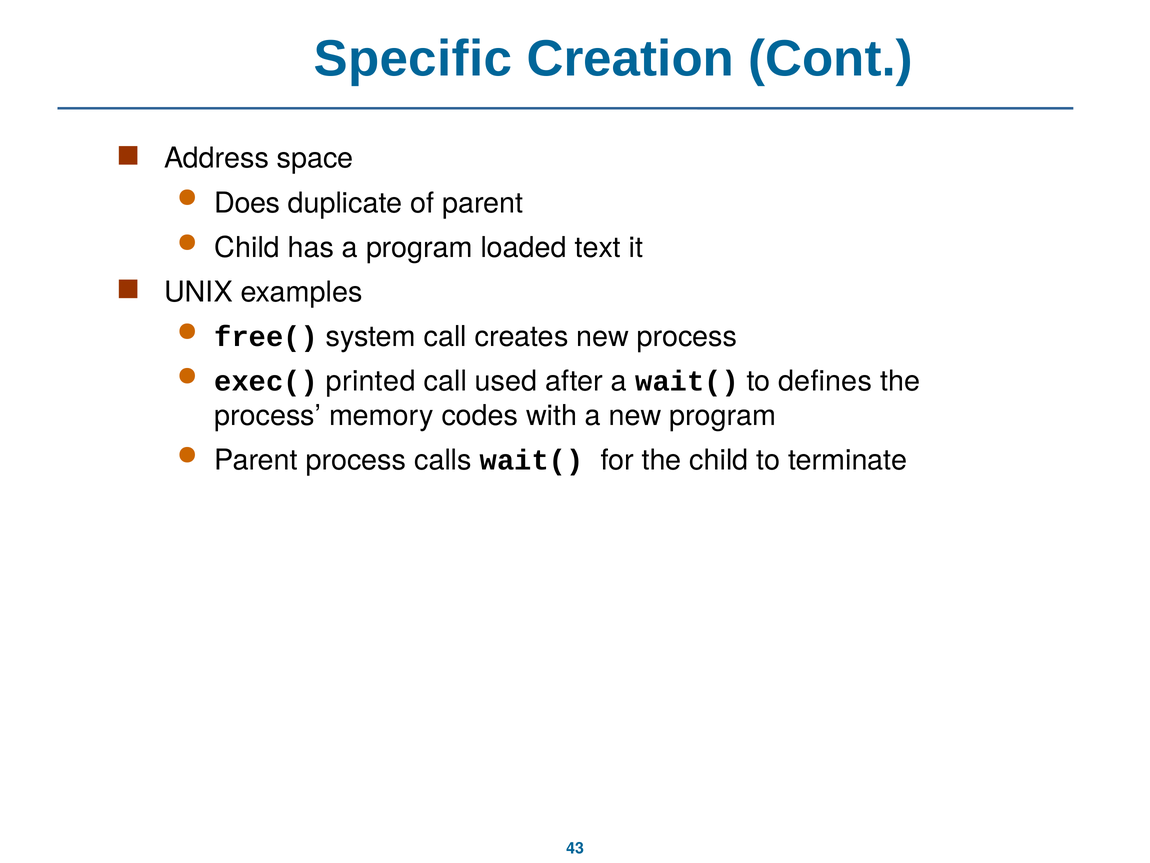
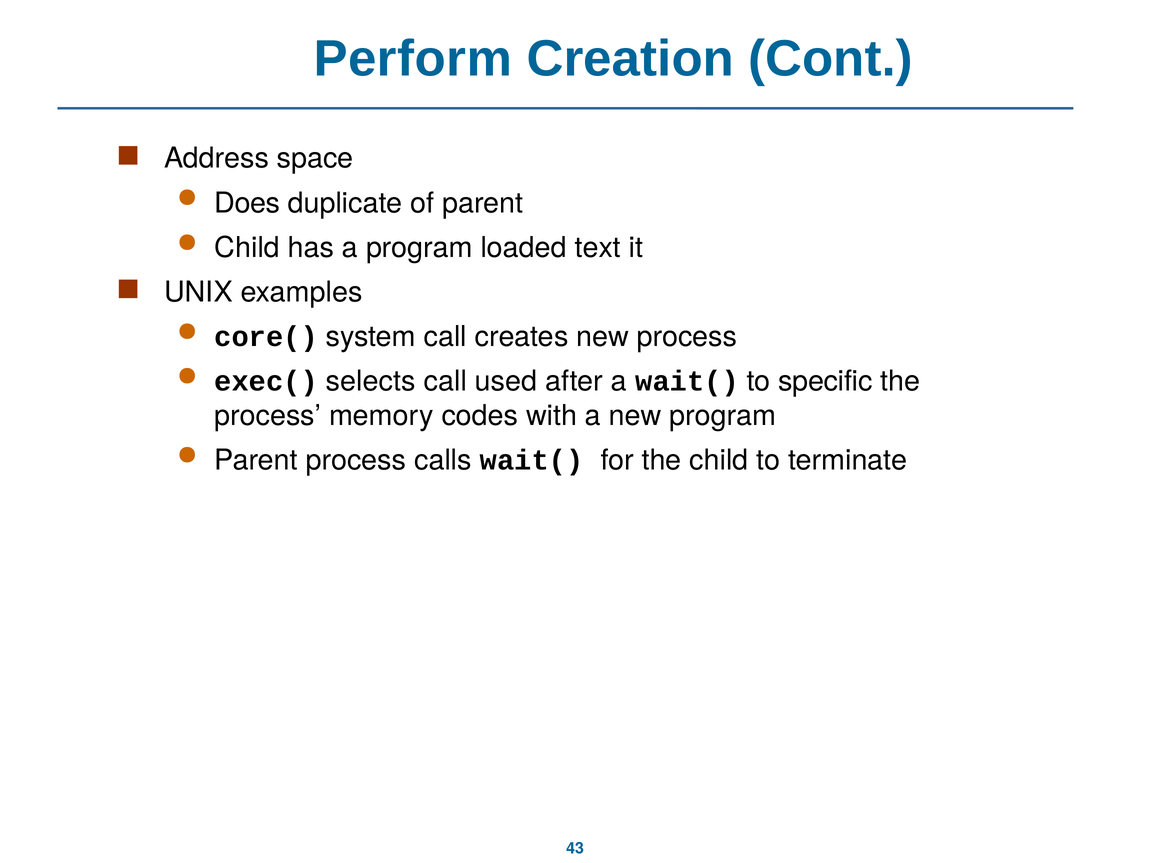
Specific: Specific -> Perform
free(: free( -> core(
printed: printed -> selects
defines: defines -> specific
